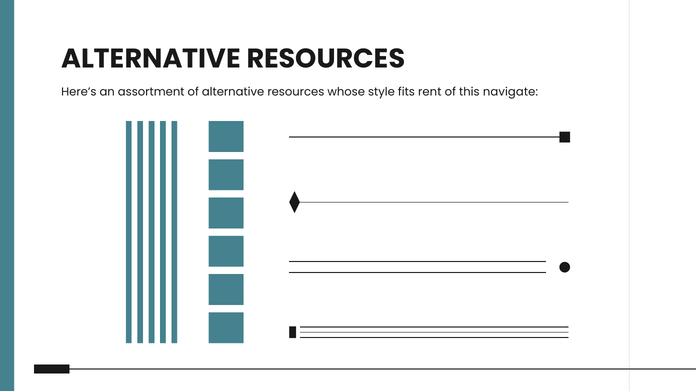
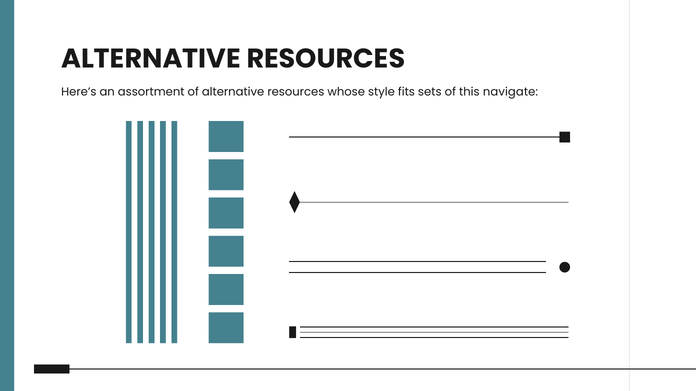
rent: rent -> sets
